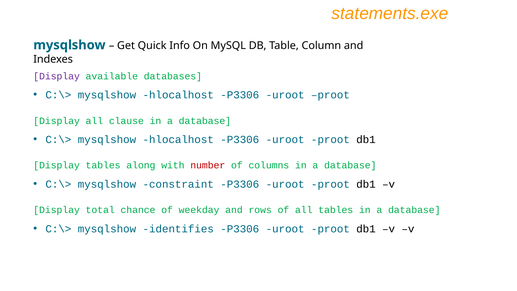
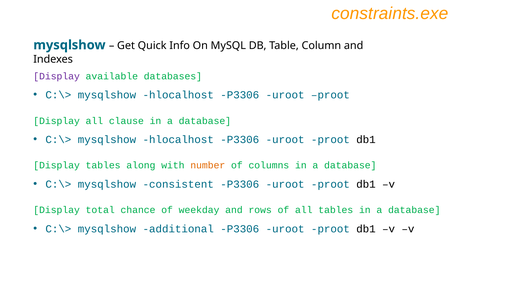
statements.exe: statements.exe -> constraints.exe
number colour: red -> orange
constraint: constraint -> consistent
identifies: identifies -> additional
